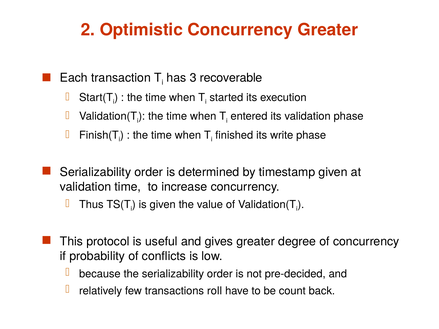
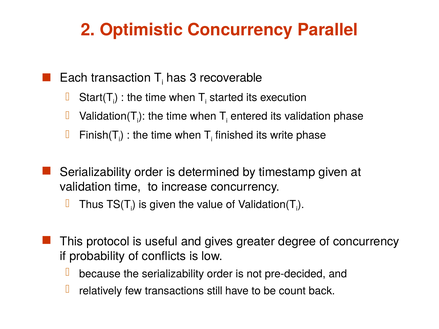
Concurrency Greater: Greater -> Parallel
roll: roll -> still
